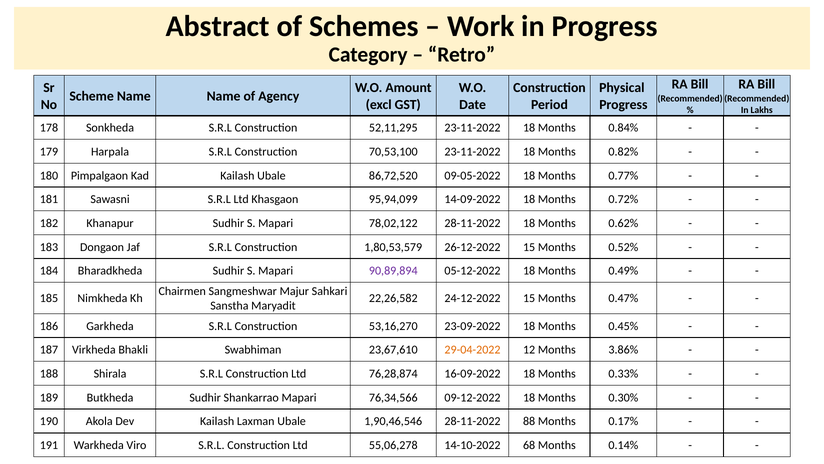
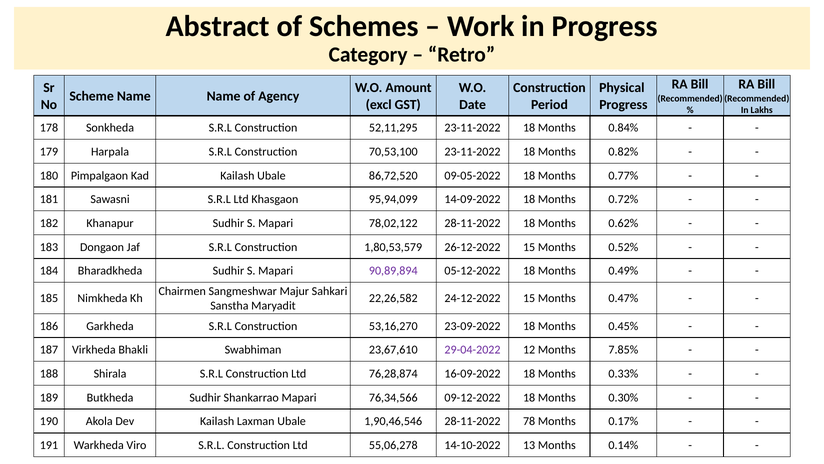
29-04-2022 colour: orange -> purple
3.86%: 3.86% -> 7.85%
88: 88 -> 78
68: 68 -> 13
